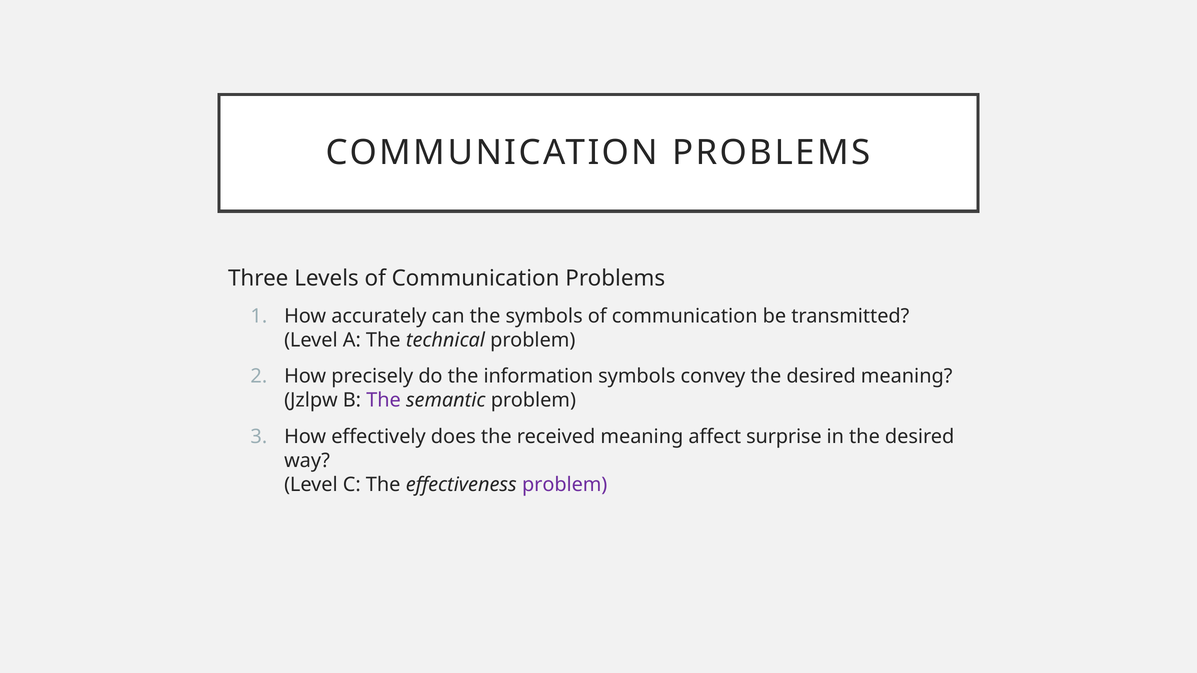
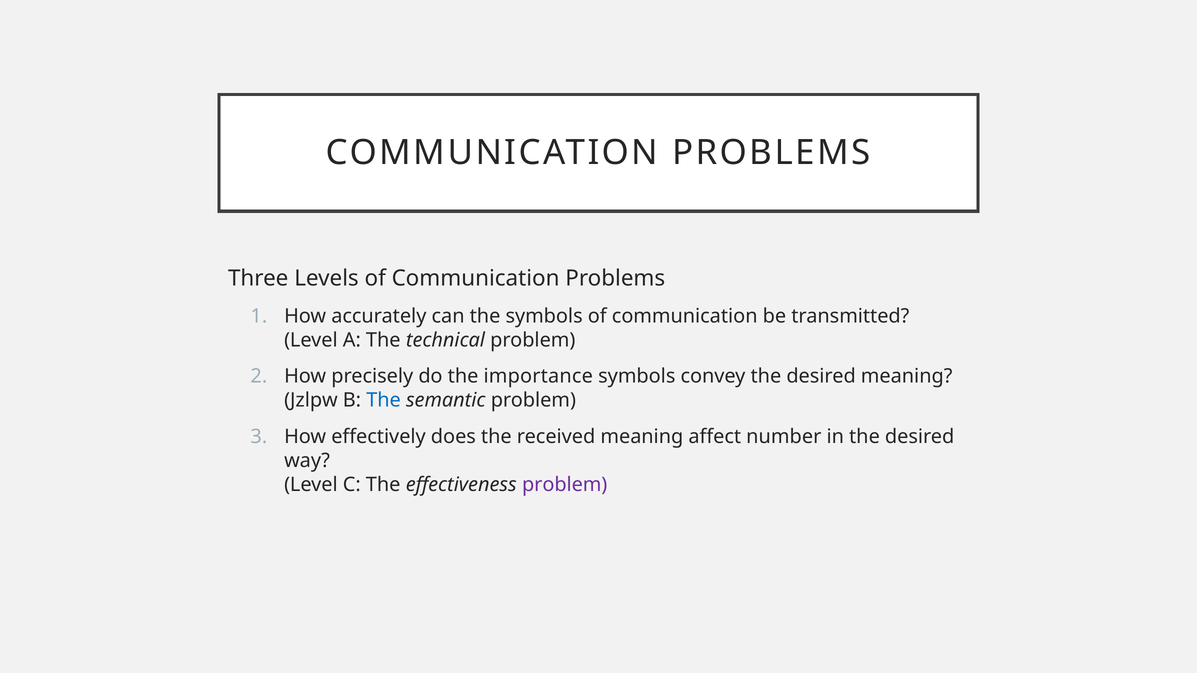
information: information -> importance
The at (384, 401) colour: purple -> blue
surprise: surprise -> number
